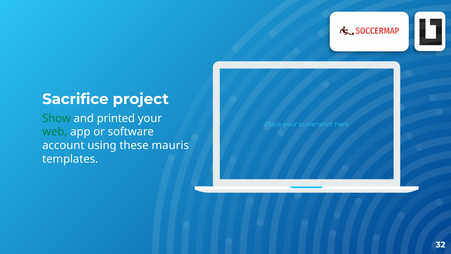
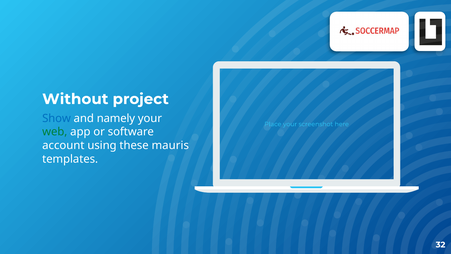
Sacrifice: Sacrifice -> Without
Show colour: green -> blue
printed: printed -> namely
